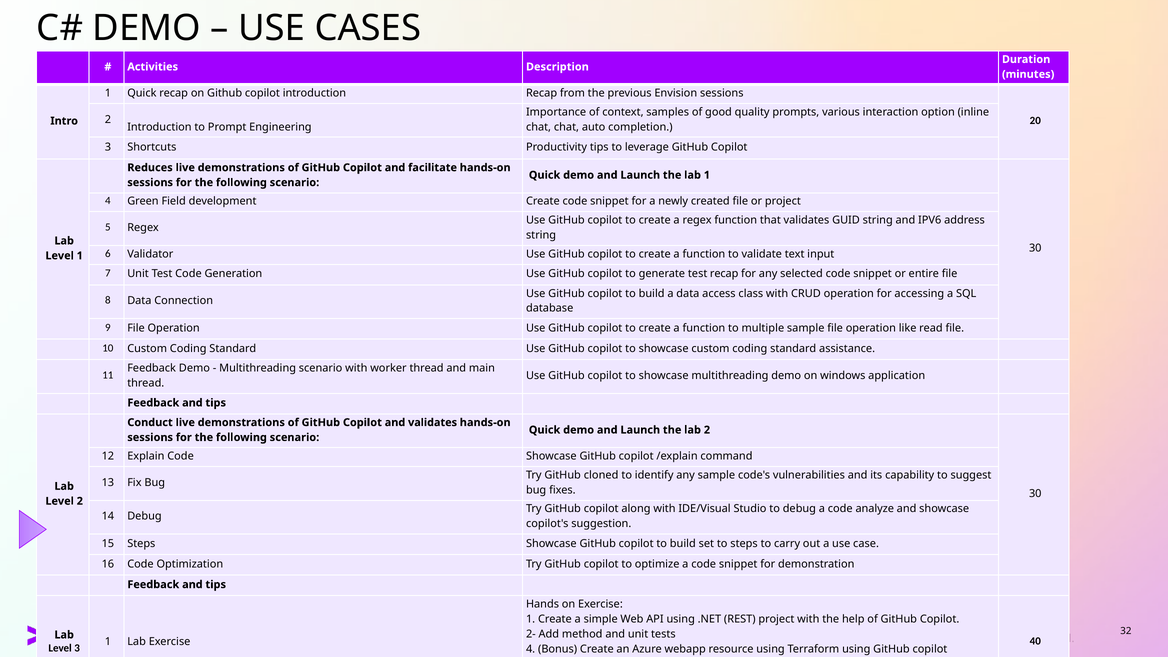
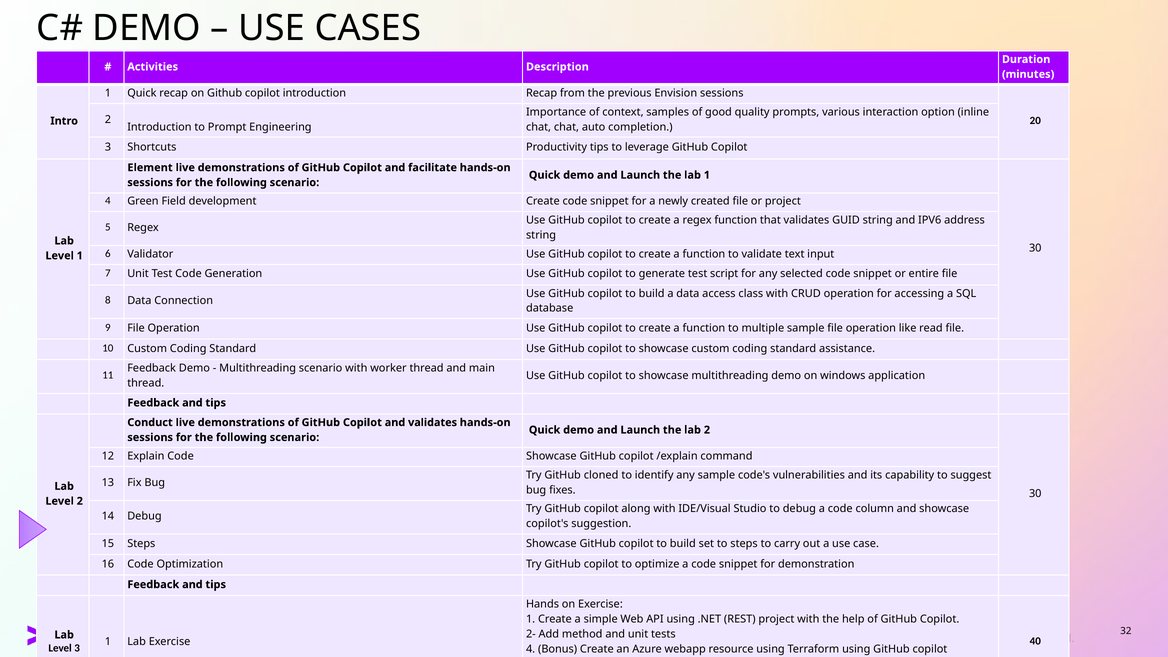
Reduces: Reduces -> Element
test recap: recap -> script
analyze: analyze -> column
